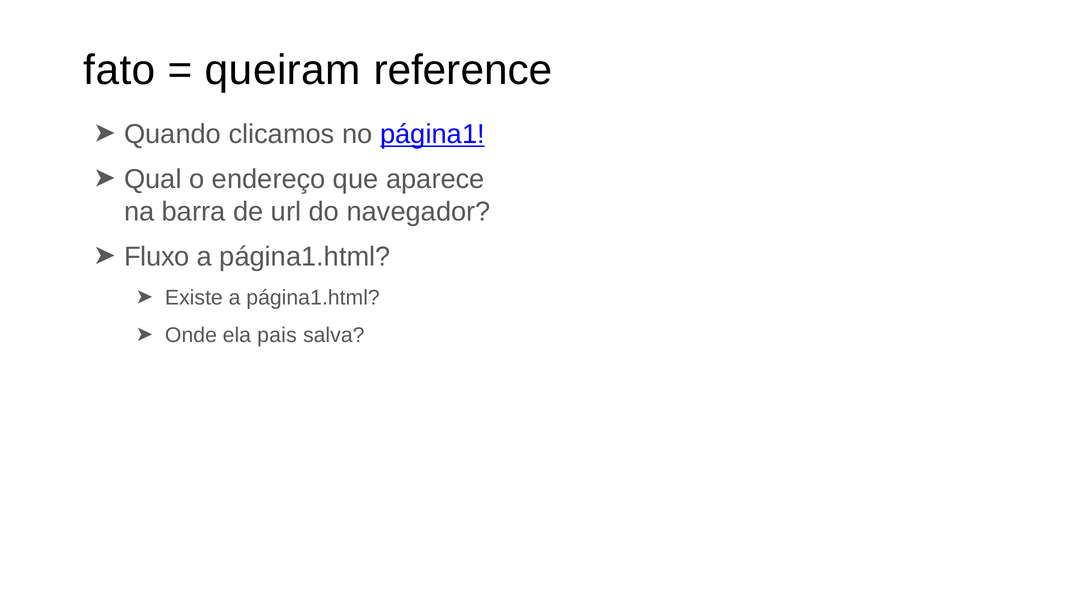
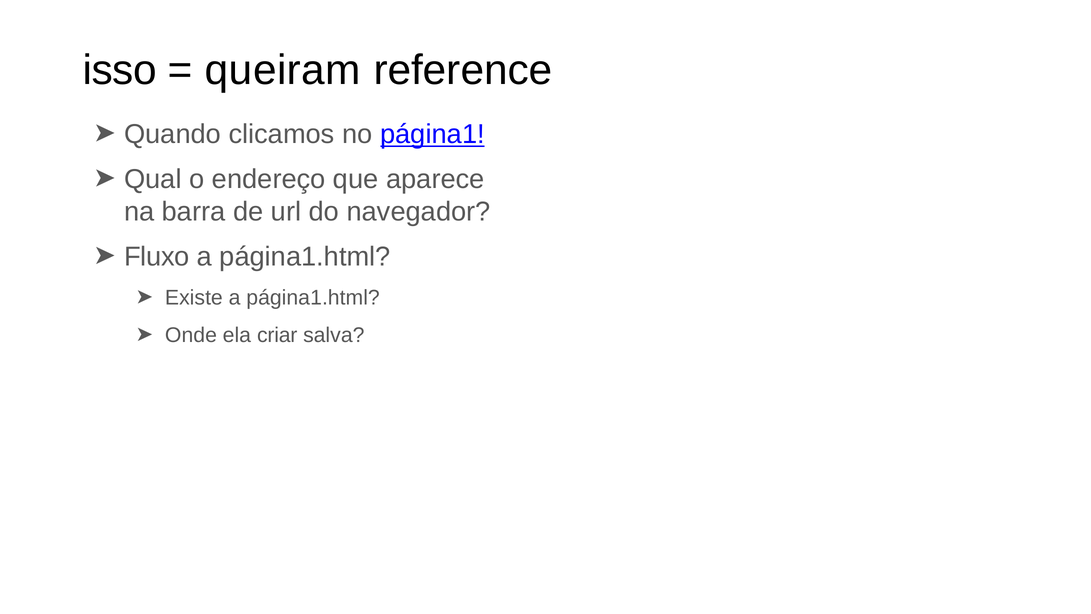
fato: fato -> isso
pais: pais -> criar
